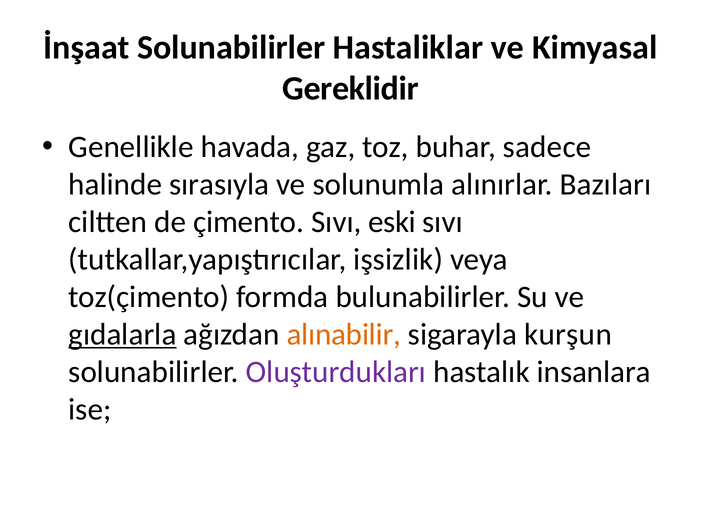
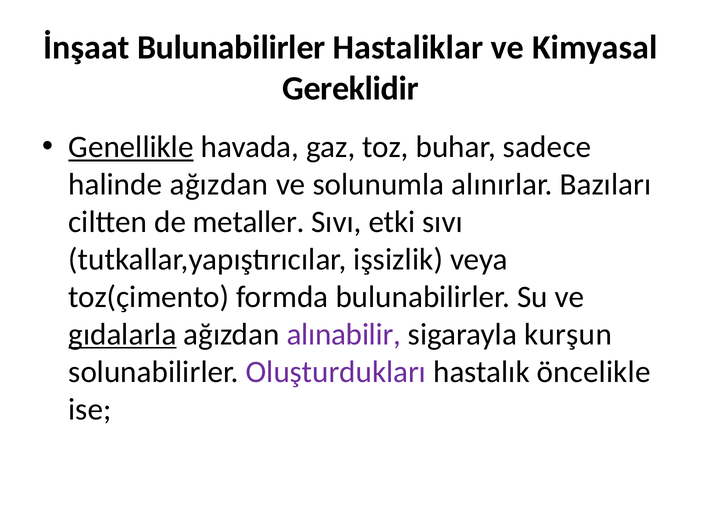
İnşaat Solunabilirler: Solunabilirler -> Bulunabilirler
Genellikle underline: none -> present
halinde sırasıyla: sırasıyla -> ağızdan
çimento: çimento -> metaller
eski: eski -> etki
alınabilir colour: orange -> purple
insanlara: insanlara -> öncelikle
